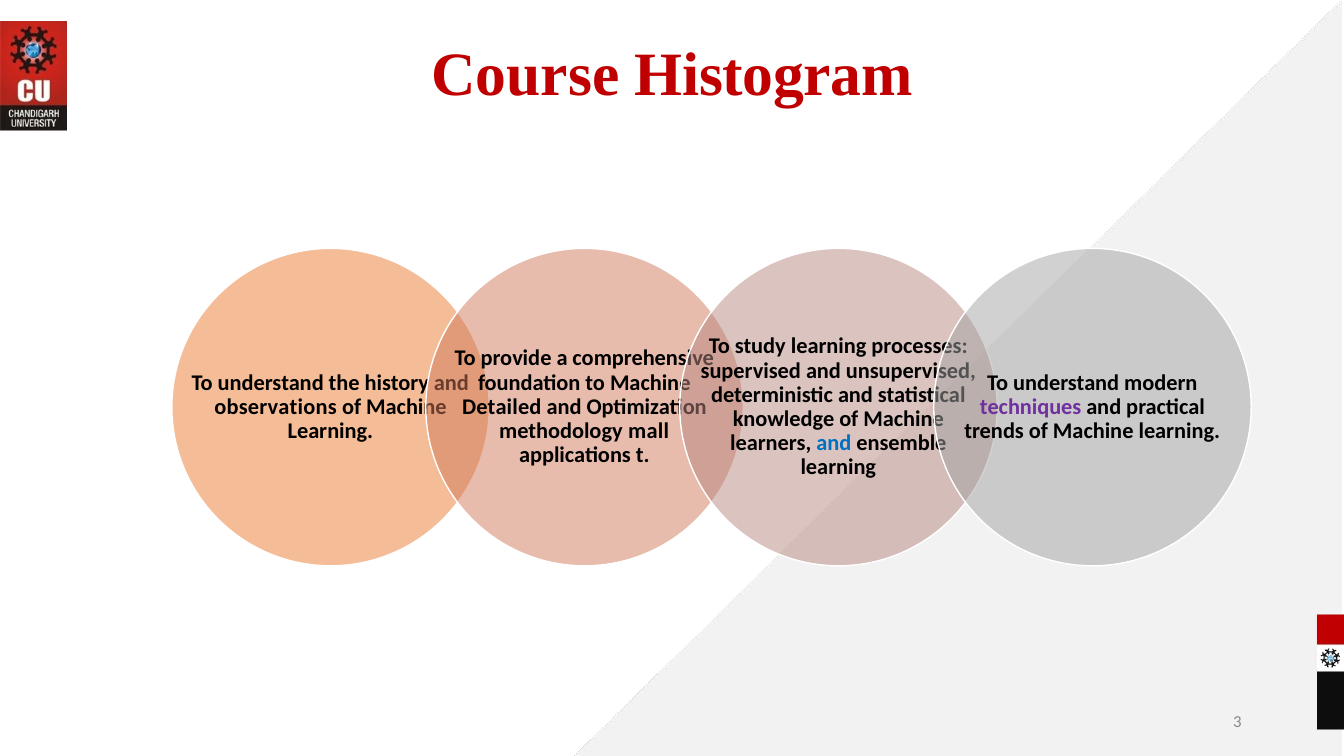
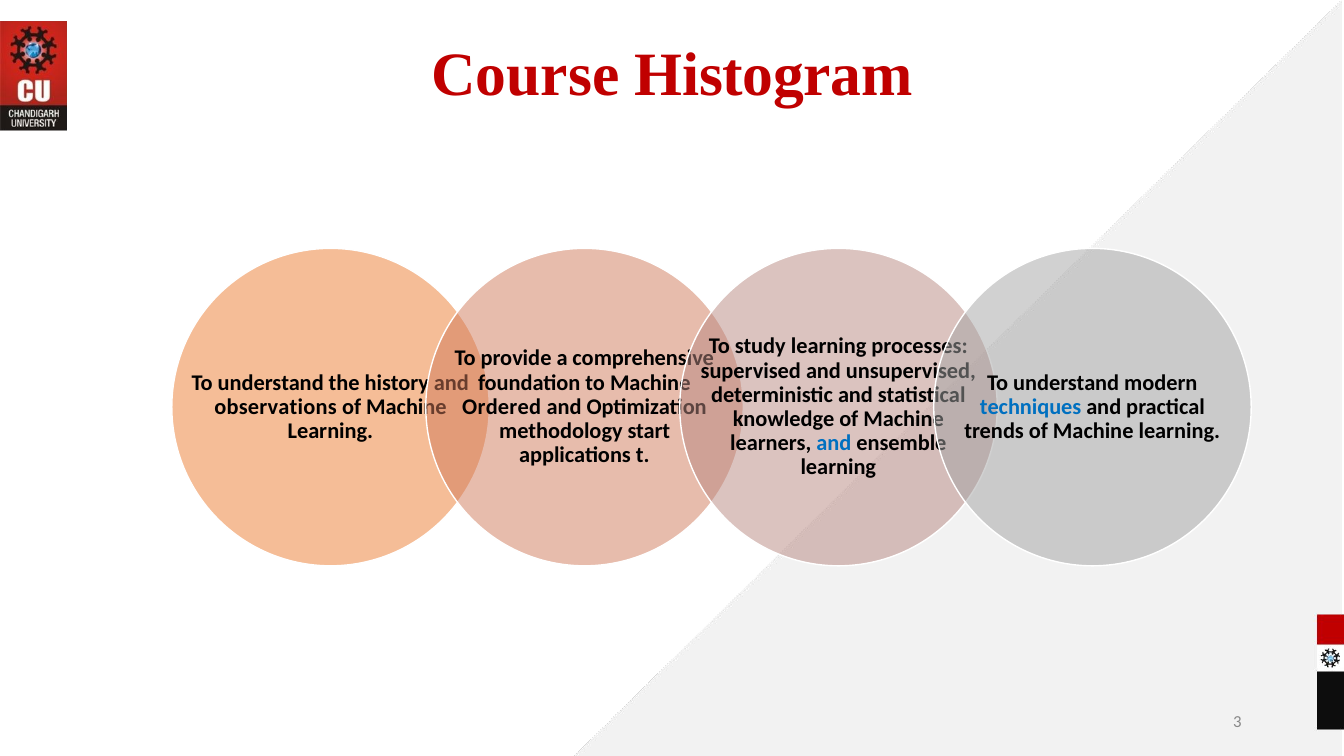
Detailed: Detailed -> Ordered
techniques colour: purple -> blue
mall: mall -> start
